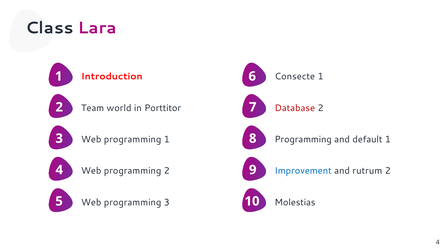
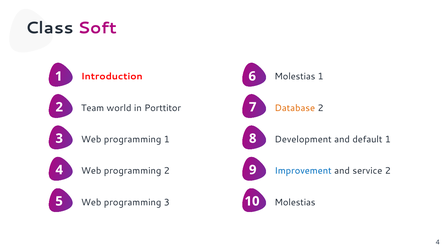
Lara: Lara -> Soft
6 Consecte: Consecte -> Molestias
Database colour: red -> orange
Programming at (303, 139): Programming -> Development
rutrum: rutrum -> service
